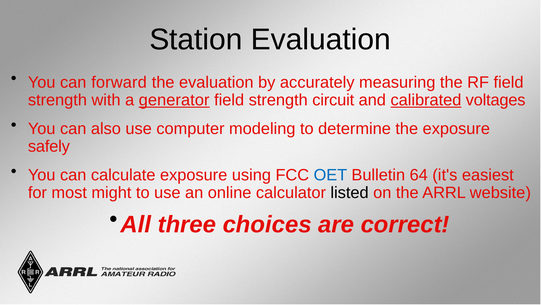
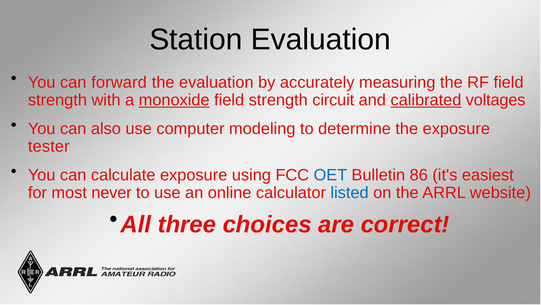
generator: generator -> monoxide
safely: safely -> tester
64: 64 -> 86
might: might -> never
listed colour: black -> blue
